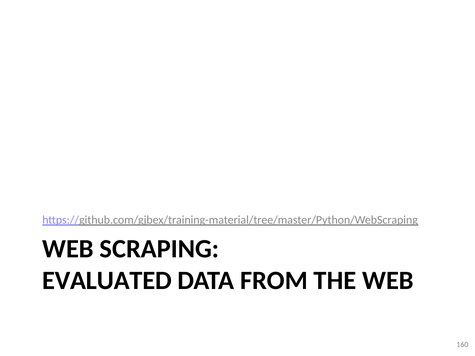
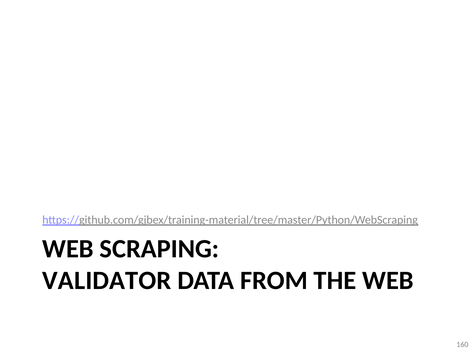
EVALUATED: EVALUATED -> VALIDATOR
